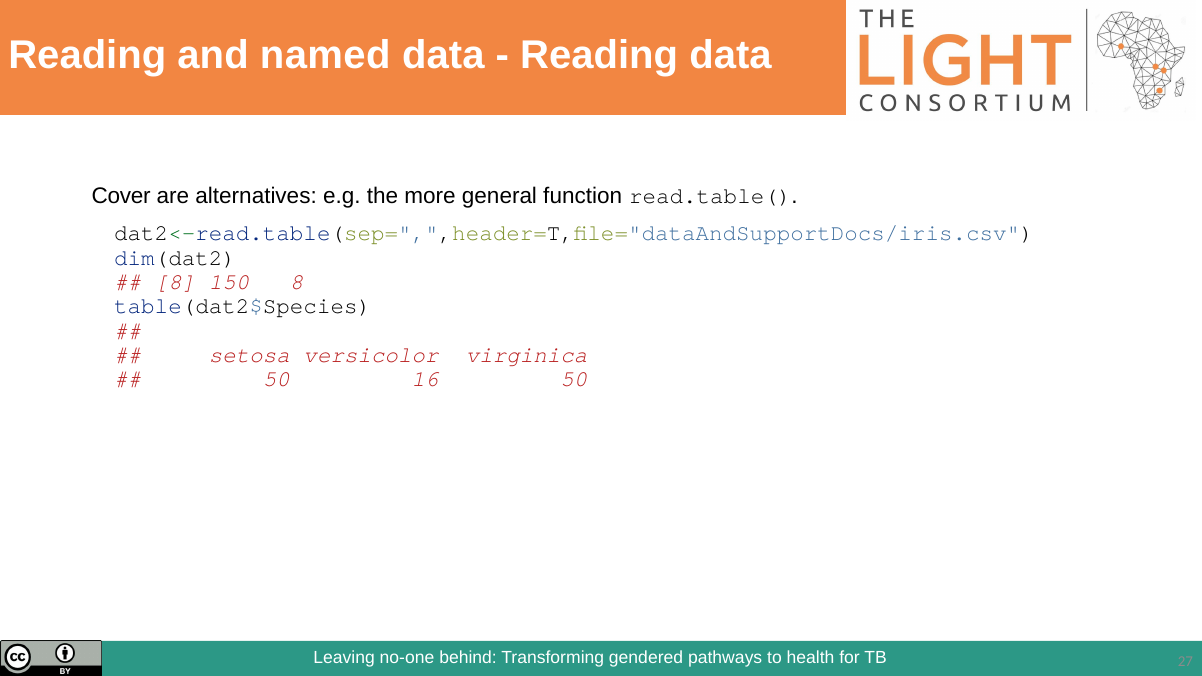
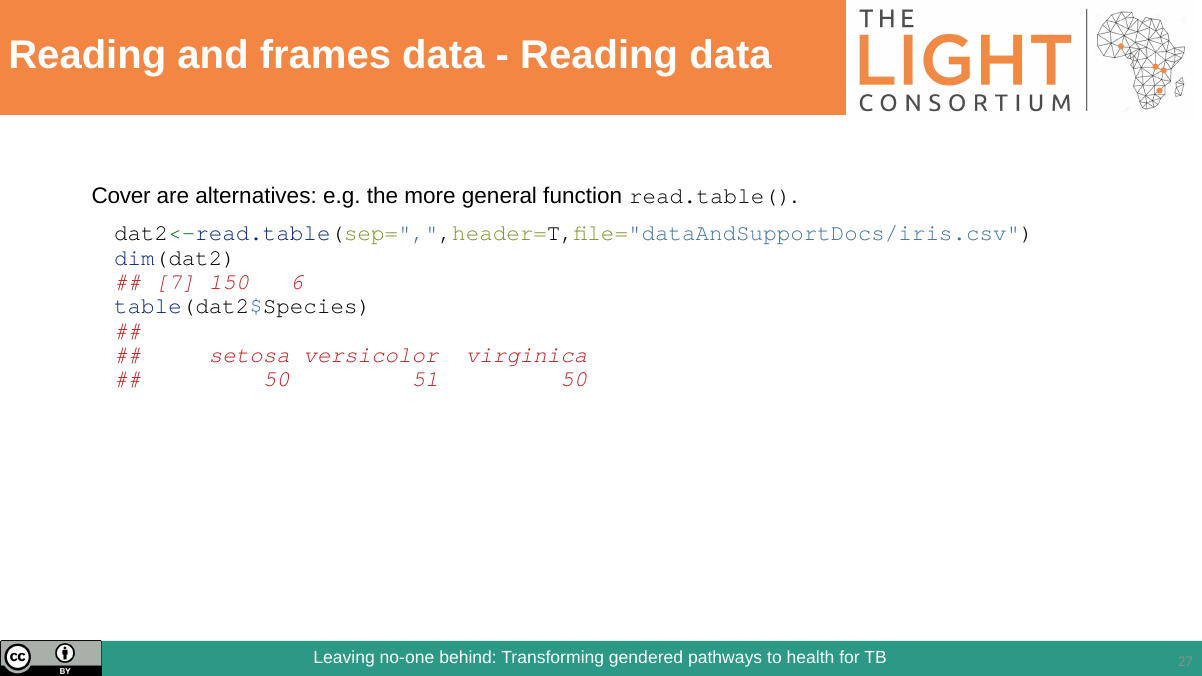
named: named -> frames
8 at (175, 282): 8 -> 7
150 8: 8 -> 6
16: 16 -> 51
